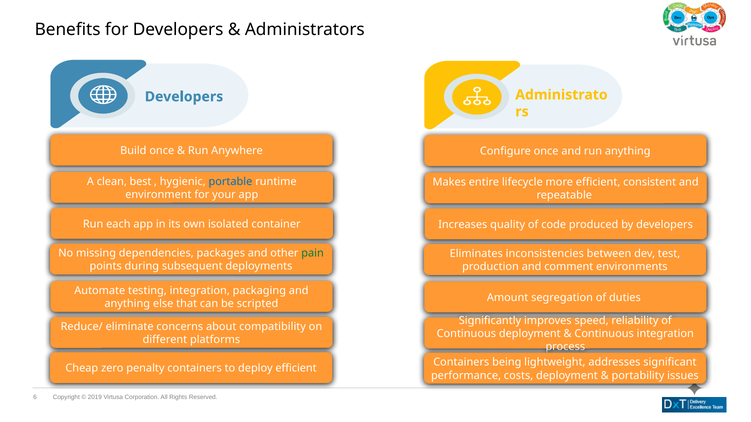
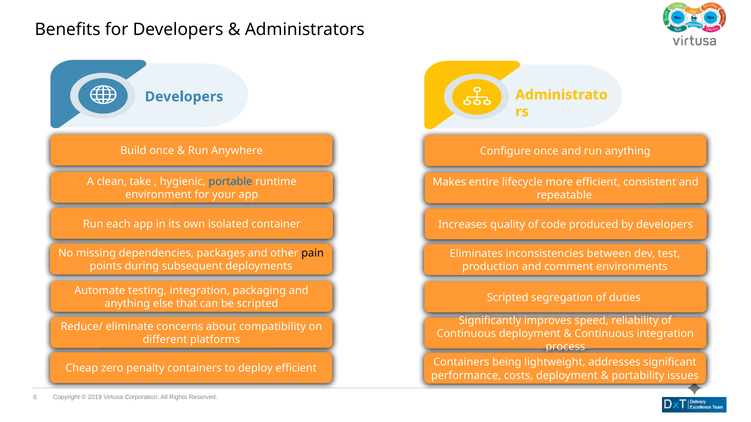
best: best -> take
pain colour: green -> black
Amount at (508, 298): Amount -> Scripted
